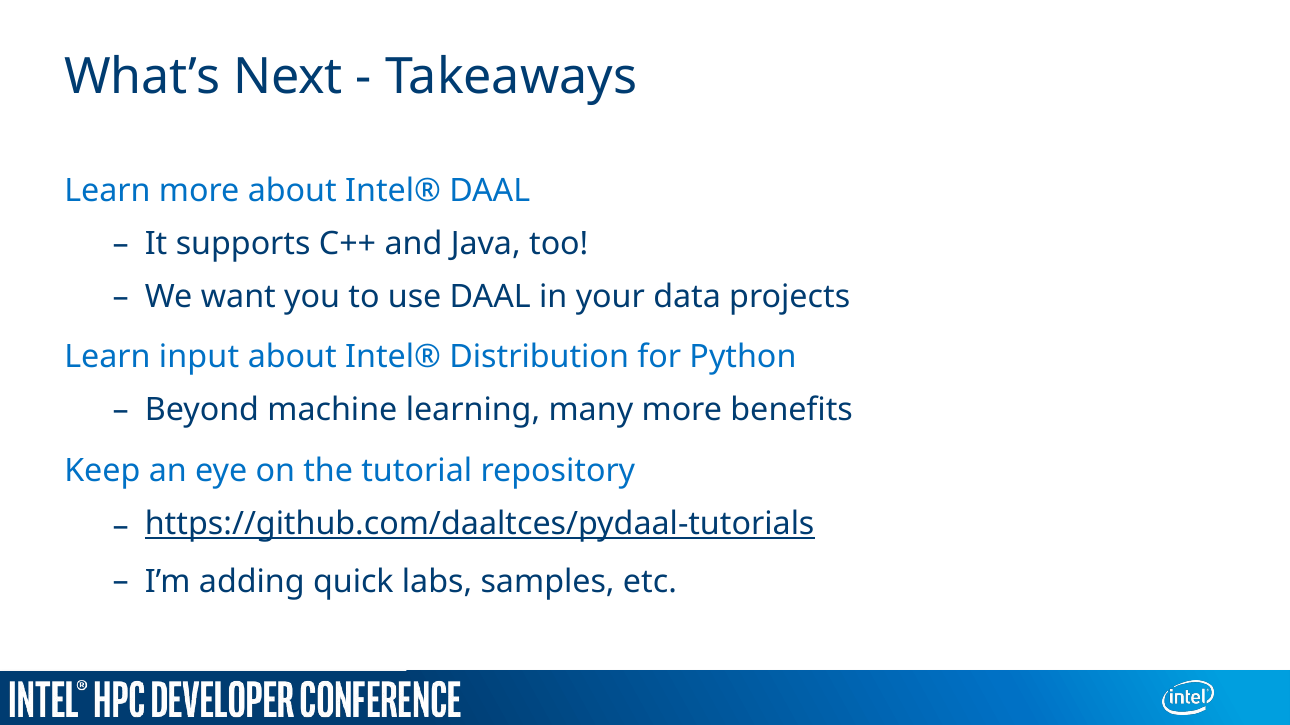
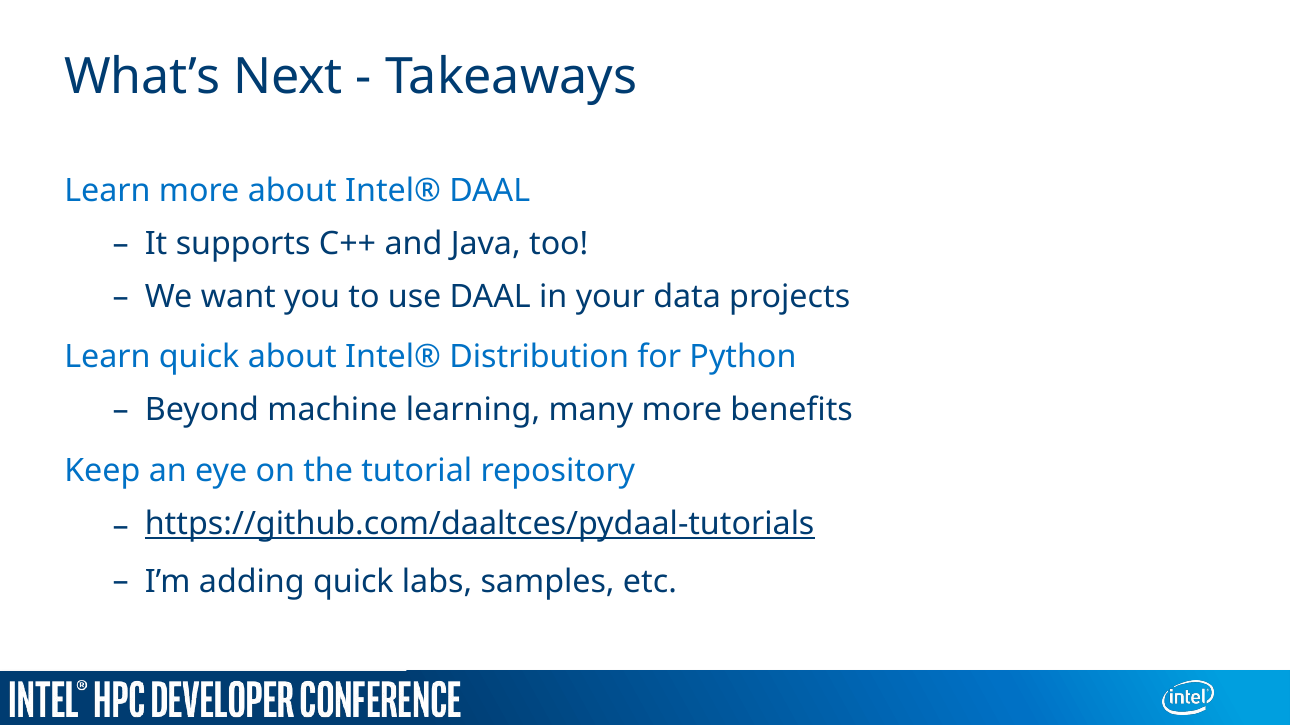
Learn input: input -> quick
